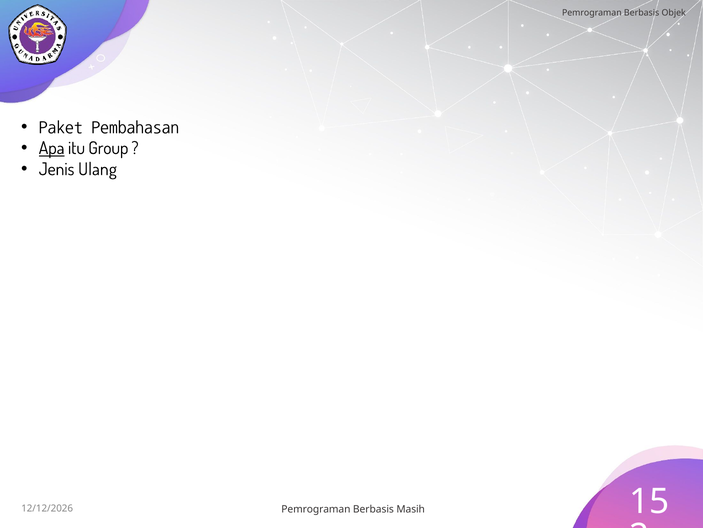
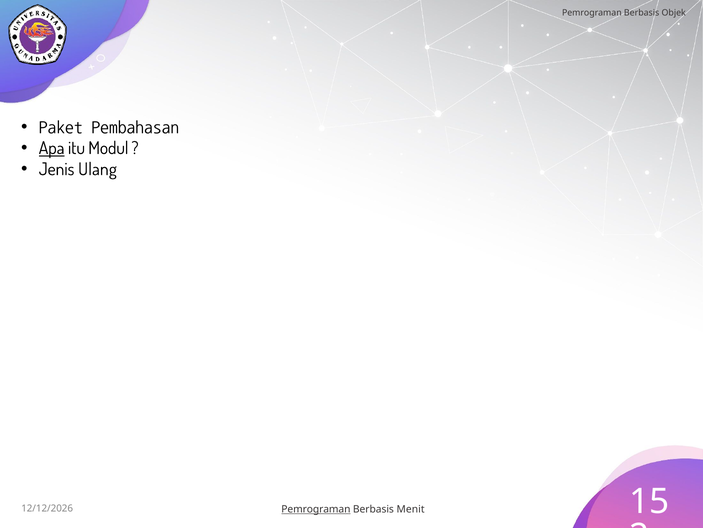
Group: Group -> Modul
Pemrograman at (316, 509) underline: none -> present
Masih: Masih -> Menit
